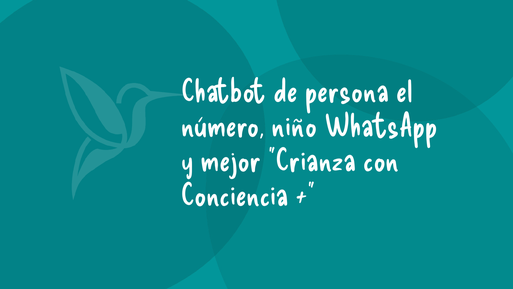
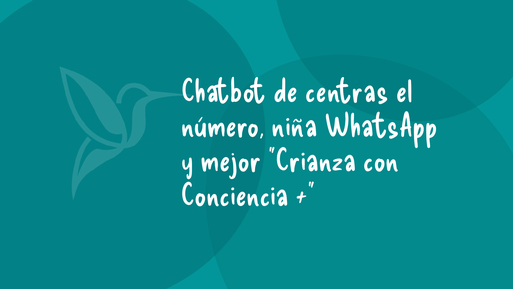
persona: persona -> centras
niño: niño -> niña
